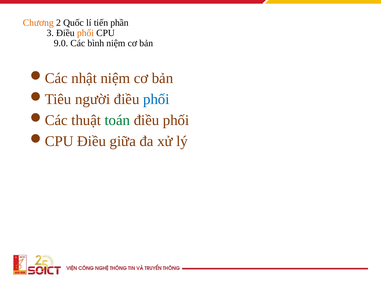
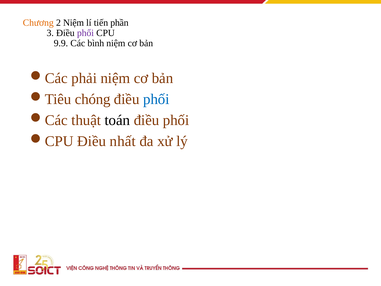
2 Quốc: Quốc -> Niệm
phối at (85, 33) colour: orange -> purple
9.0: 9.0 -> 9.9
nhật: nhật -> phải
người: người -> chóng
toán colour: green -> black
giữa: giữa -> nhất
